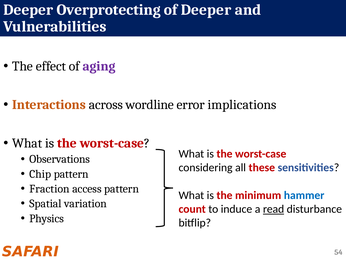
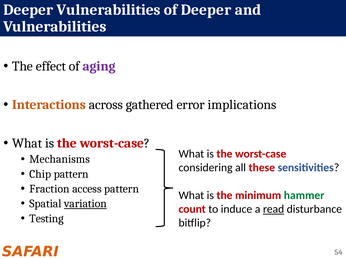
Deeper Overprotecting: Overprotecting -> Vulnerabilities
wordline: wordline -> gathered
Observations: Observations -> Mechanisms
hammer colour: blue -> green
variation underline: none -> present
Physics: Physics -> Testing
